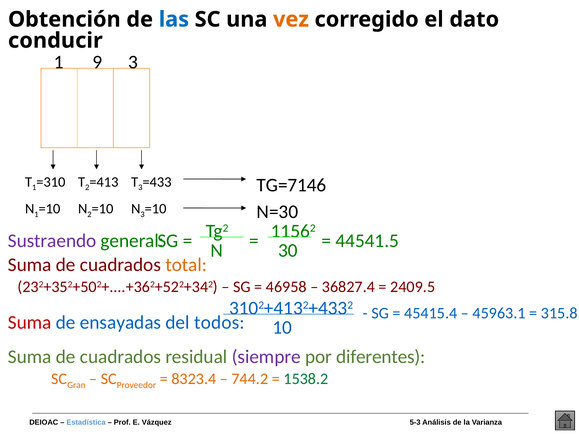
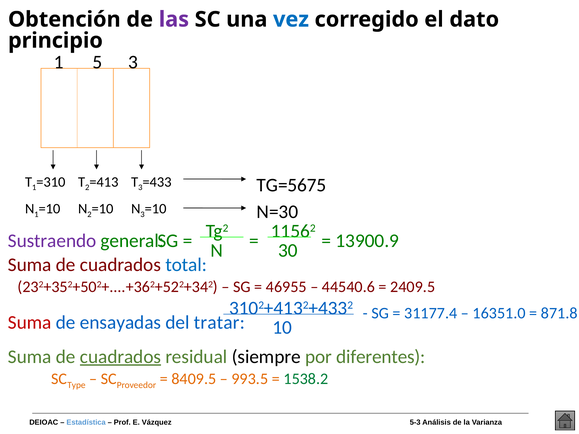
las colour: blue -> purple
vez colour: orange -> blue
conducir: conducir -> principio
9: 9 -> 5
TG=7146: TG=7146 -> TG=5675
44541.5: 44541.5 -> 13900.9
total colour: orange -> blue
46958: 46958 -> 46955
36827.4: 36827.4 -> 44540.6
45415.4: 45415.4 -> 31177.4
45963.1: 45963.1 -> 16351.0
315.8: 315.8 -> 871.8
todos: todos -> tratar
cuadrados at (121, 357) underline: none -> present
siempre colour: purple -> black
Gran: Gran -> Type
8323.4: 8323.4 -> 8409.5
744.2: 744.2 -> 993.5
